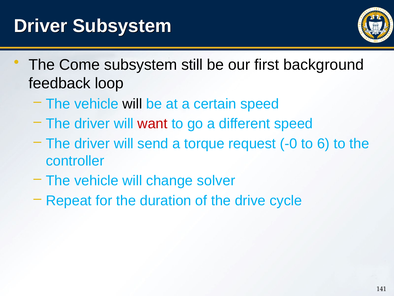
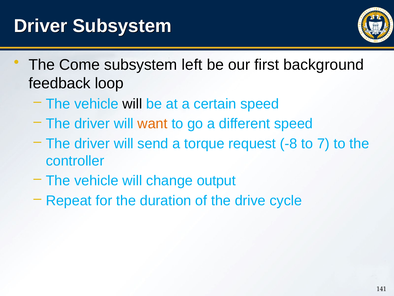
still: still -> left
want colour: red -> orange
-0: -0 -> -8
6: 6 -> 7
solver: solver -> output
